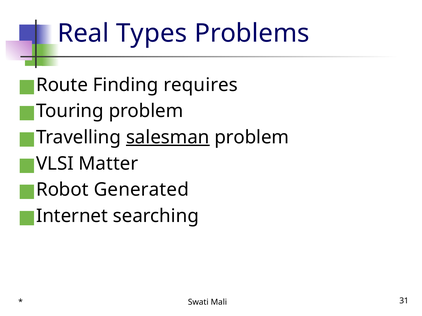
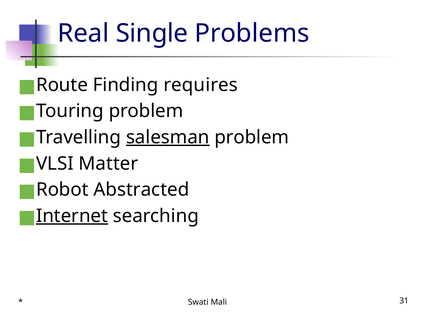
Types: Types -> Single
Generated: Generated -> Abstracted
Internet underline: none -> present
